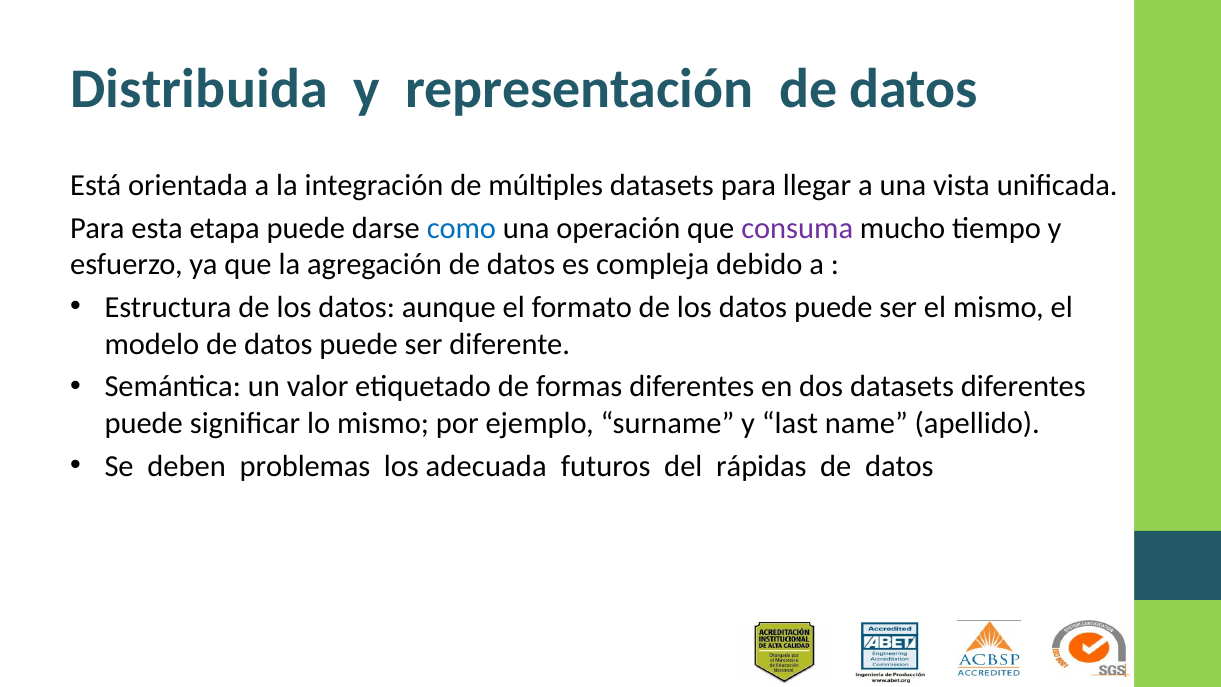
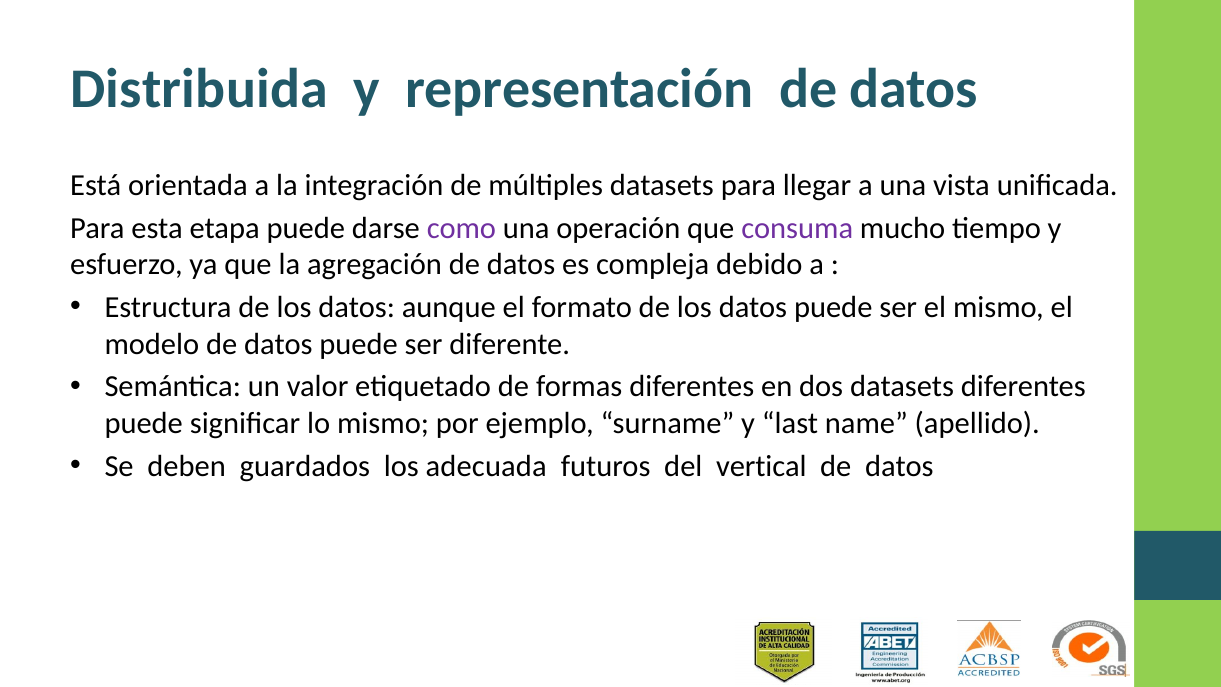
como colour: blue -> purple
problemas: problemas -> guardados
rápidas: rápidas -> vertical
